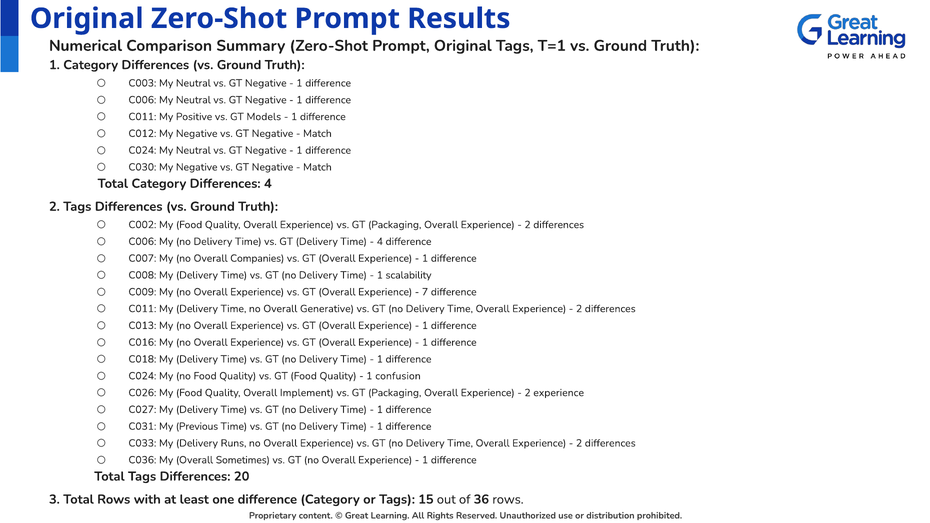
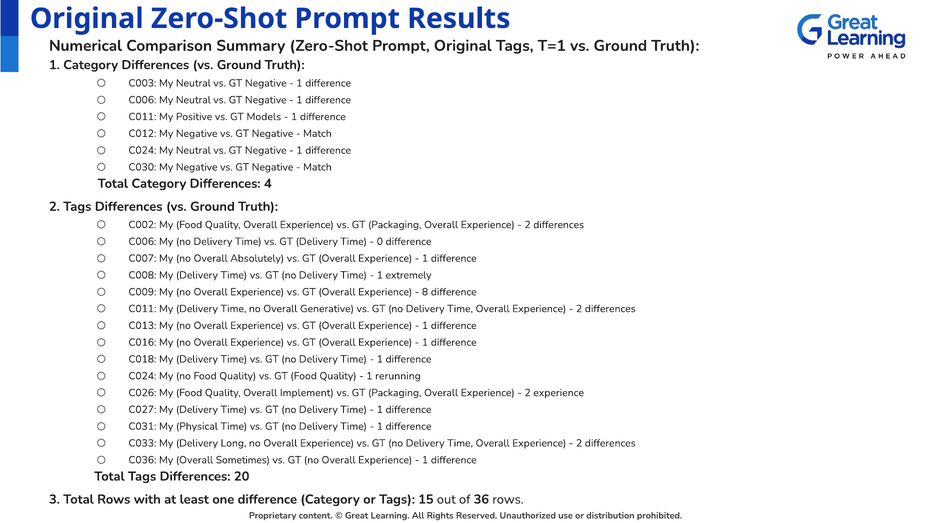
4 at (380, 242): 4 -> 0
Companies: Companies -> Absolutely
scalability: scalability -> extremely
7: 7 -> 8
confusion: confusion -> rerunning
Previous: Previous -> Physical
Runs: Runs -> Long
